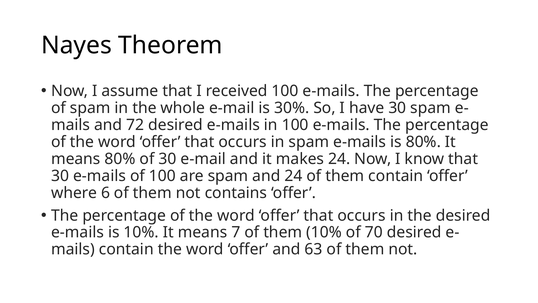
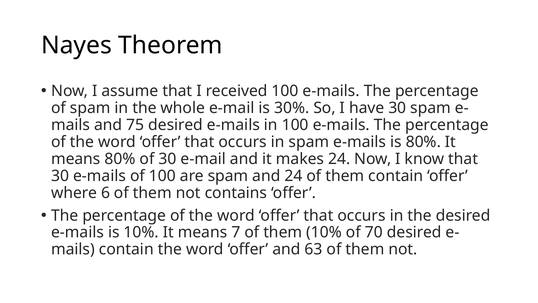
72: 72 -> 75
